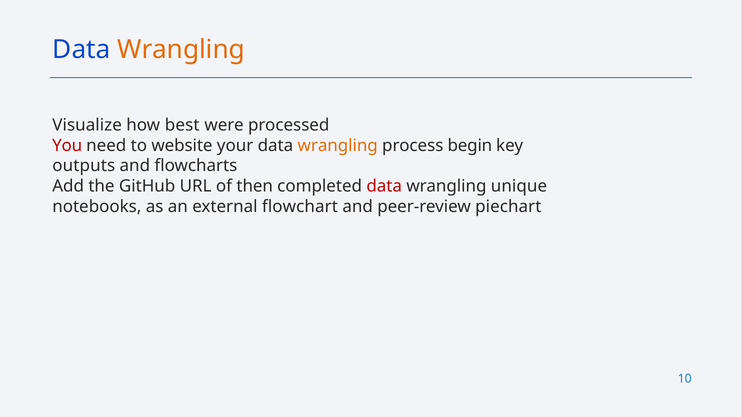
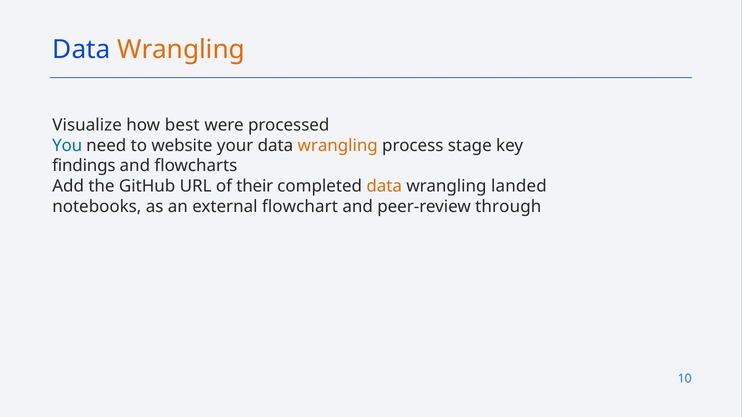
You colour: red -> blue
begin: begin -> stage
outputs: outputs -> findings
then: then -> their
data at (384, 186) colour: red -> orange
unique: unique -> landed
piechart: piechart -> through
